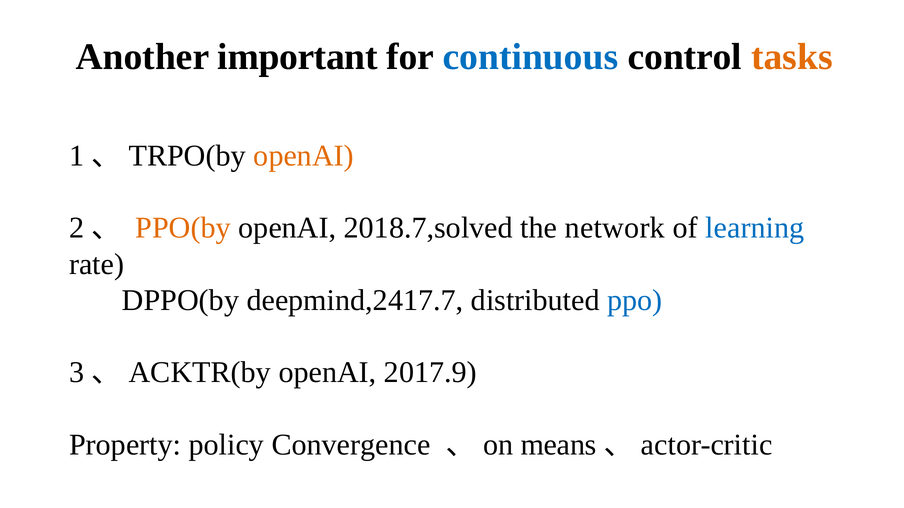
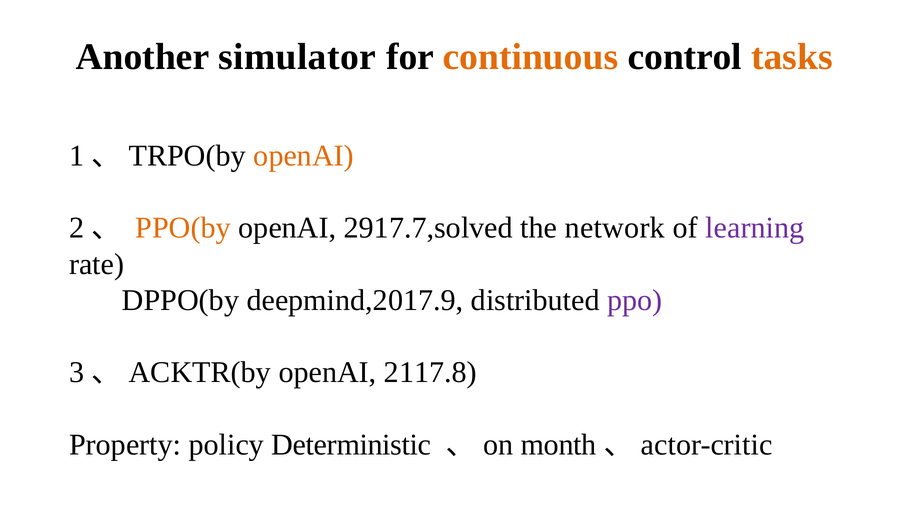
important: important -> simulator
continuous colour: blue -> orange
2018.7,solved: 2018.7,solved -> 2917.7,solved
learning colour: blue -> purple
deepmind,2417.7: deepmind,2417.7 -> deepmind,2017.9
ppo colour: blue -> purple
2017.9: 2017.9 -> 2117.8
Convergence: Convergence -> Deterministic
means: means -> month
